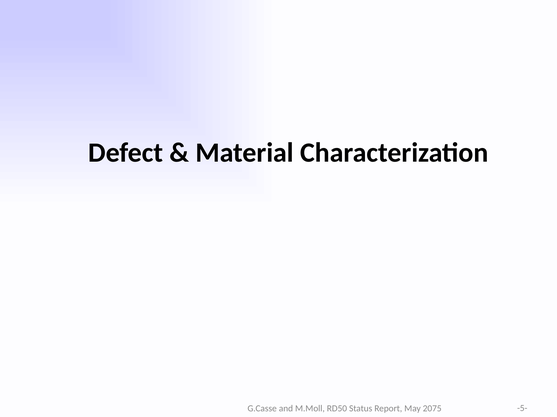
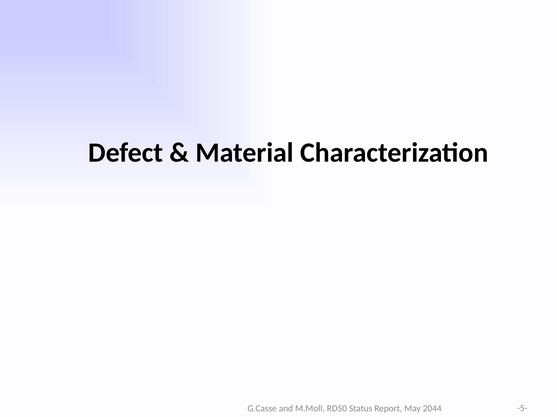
2075: 2075 -> 2044
